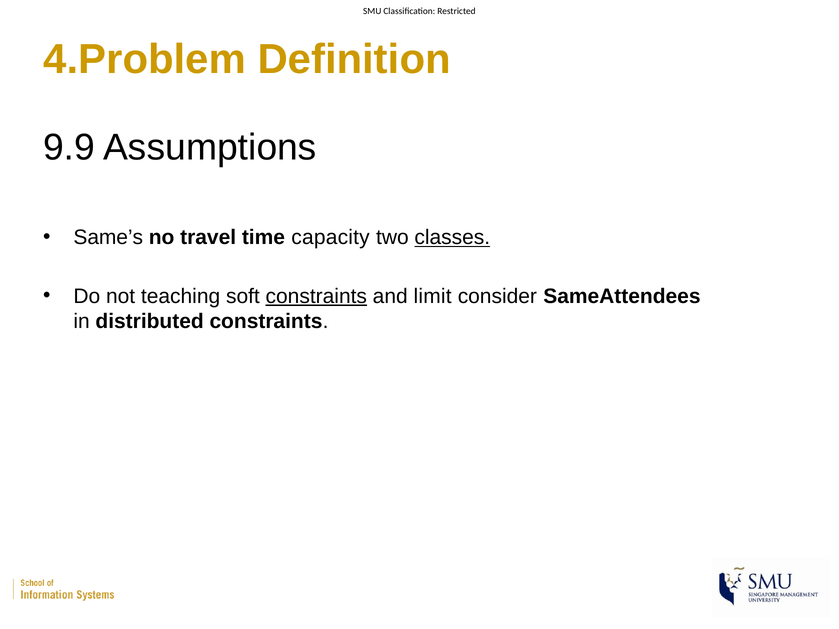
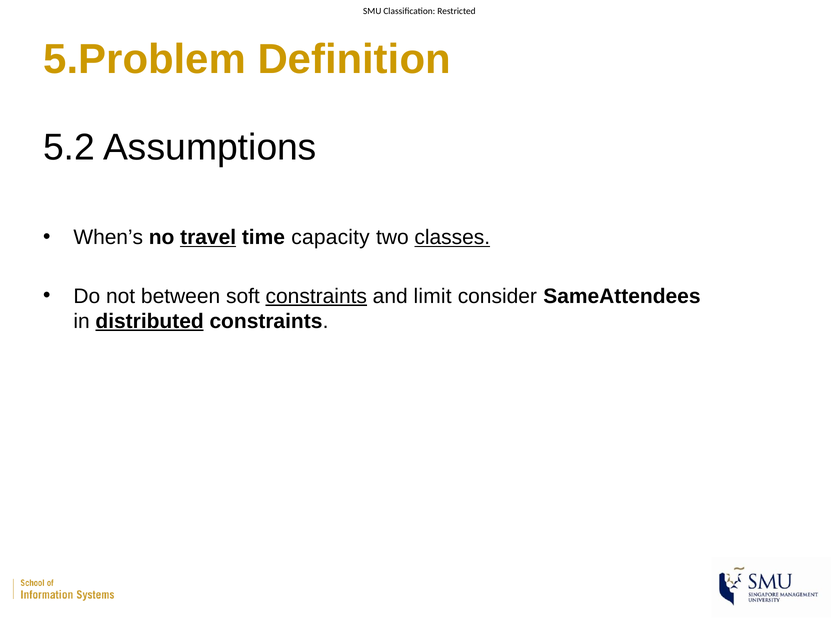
4.Problem: 4.Problem -> 5.Problem
9.9: 9.9 -> 5.2
Same’s: Same’s -> When’s
travel underline: none -> present
teaching: teaching -> between
distributed underline: none -> present
